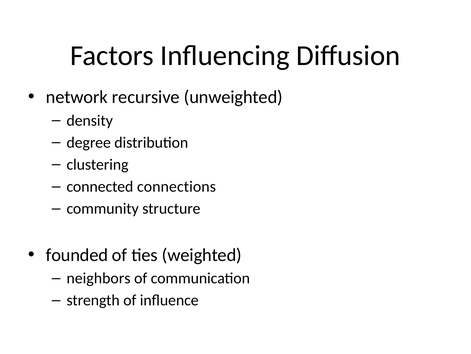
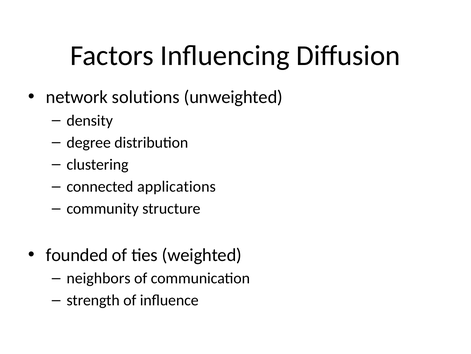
recursive: recursive -> solutions
connections: connections -> applications
